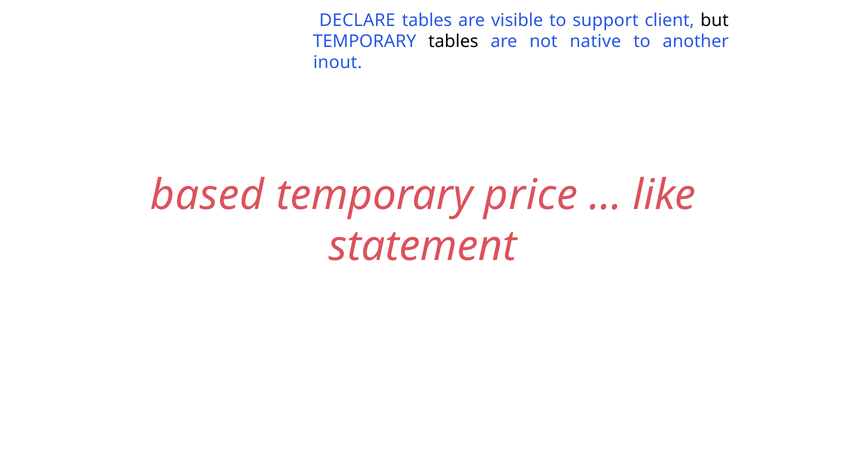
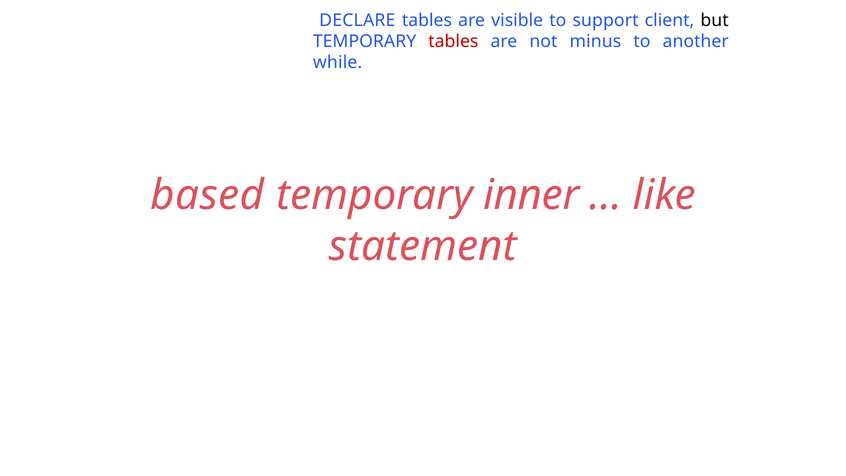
tables at (453, 41) colour: black -> red
native: native -> minus
inout: inout -> while
price: price -> inner
